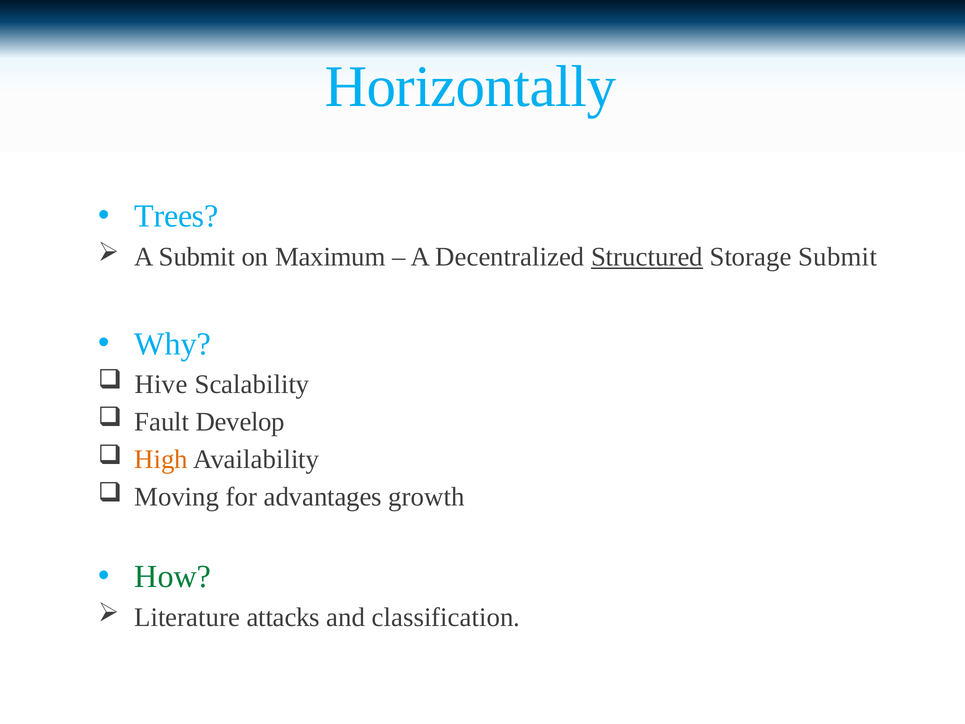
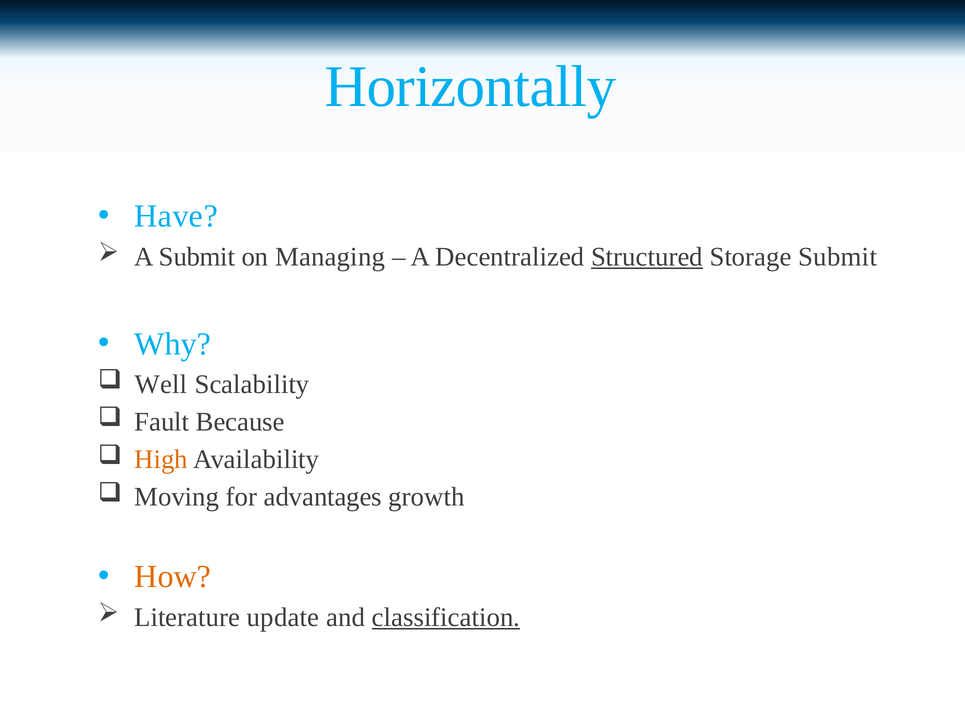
Trees: Trees -> Have
Maximum: Maximum -> Managing
Hive: Hive -> Well
Develop: Develop -> Because
How colour: green -> orange
attacks: attacks -> update
classification underline: none -> present
